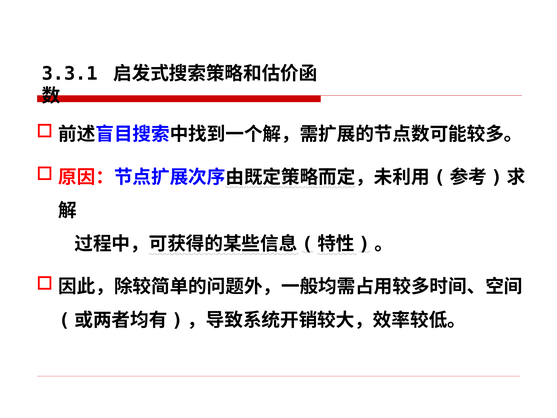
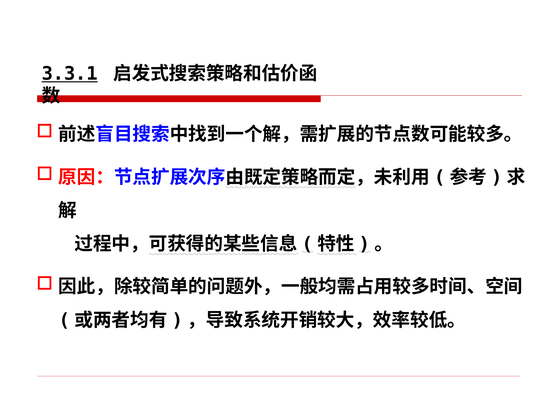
3.3.1 underline: none -> present
